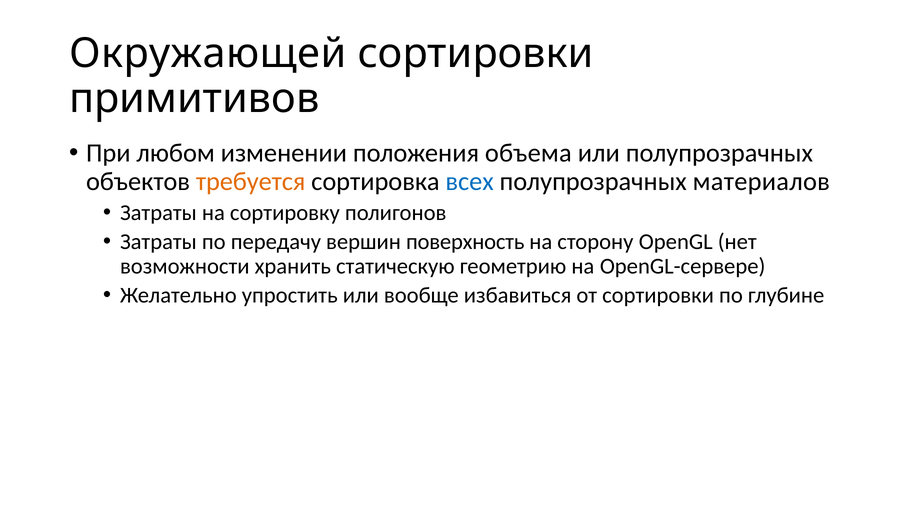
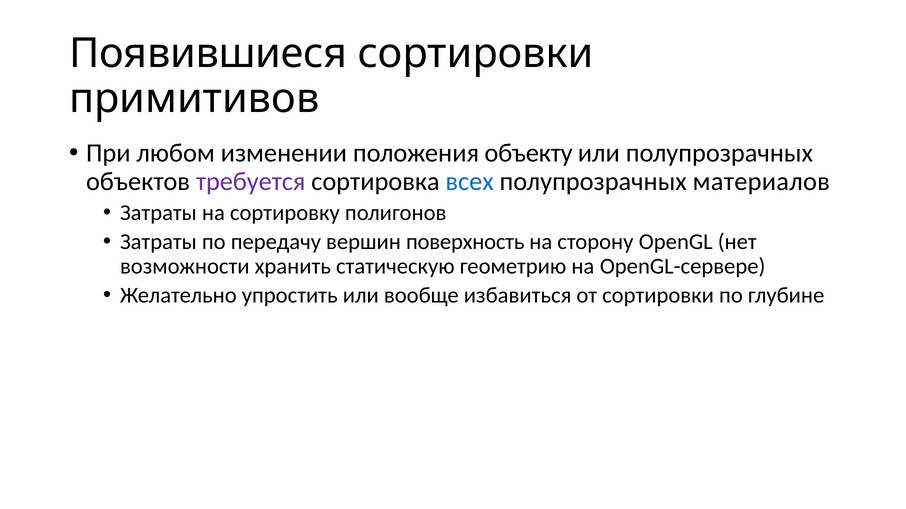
Окружающей: Окружающей -> Появившиеся
объема: объема -> объекту
требуется colour: orange -> purple
